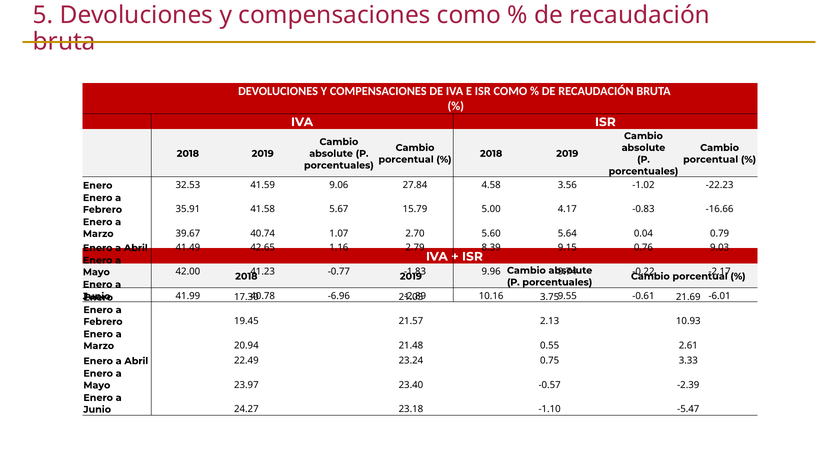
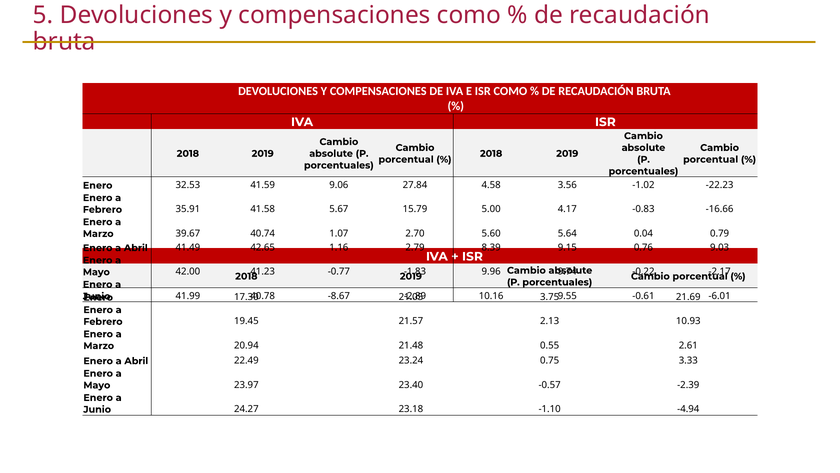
-6.96: -6.96 -> -8.67
-5.47: -5.47 -> -4.94
